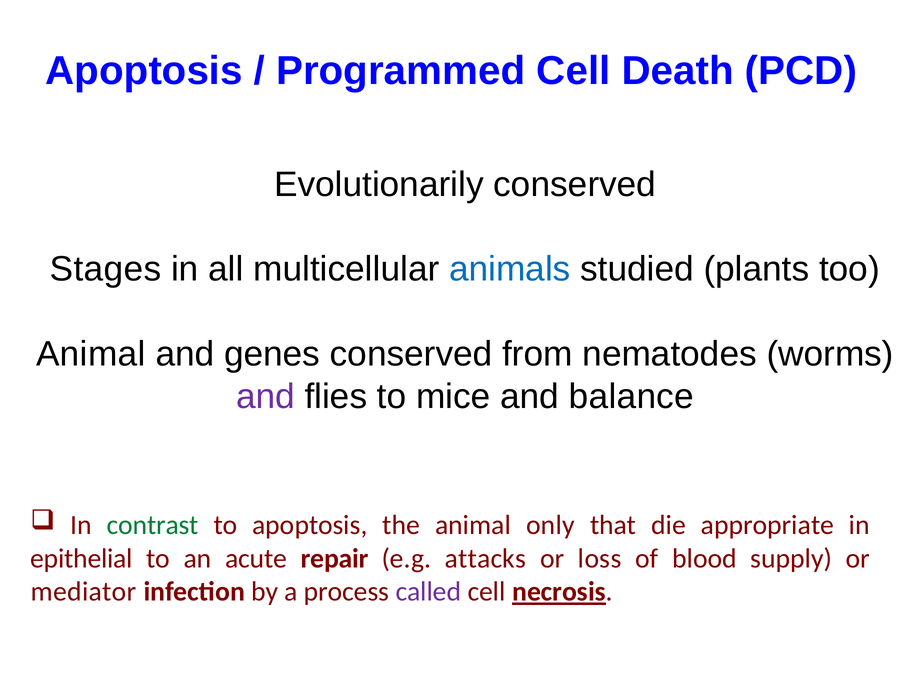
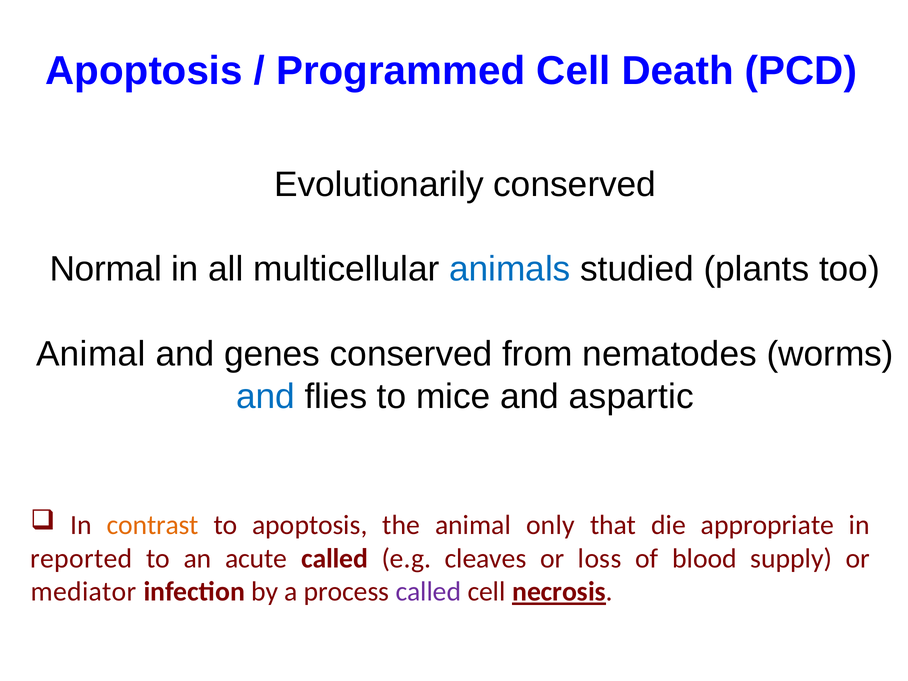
Stages: Stages -> Normal
and at (265, 396) colour: purple -> blue
balance: balance -> aspartic
contrast colour: green -> orange
epithelial: epithelial -> reported
acute repair: repair -> called
attacks: attacks -> cleaves
